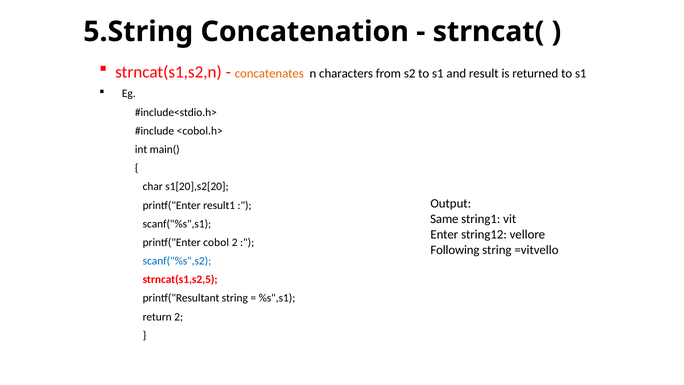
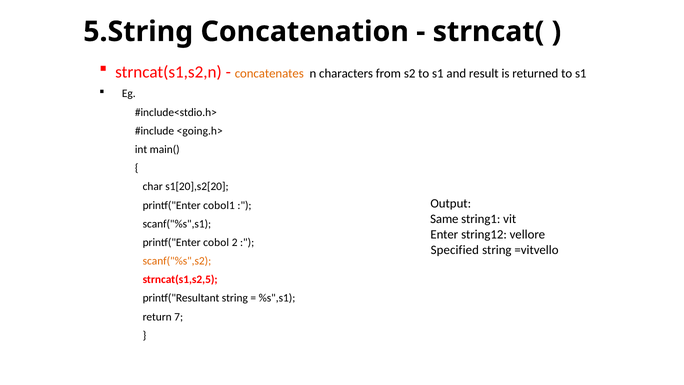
<cobol.h>: <cobol.h> -> <going.h>
result1: result1 -> cobol1
Following: Following -> Specified
scanf("%s",s2 colour: blue -> orange
return 2: 2 -> 7
